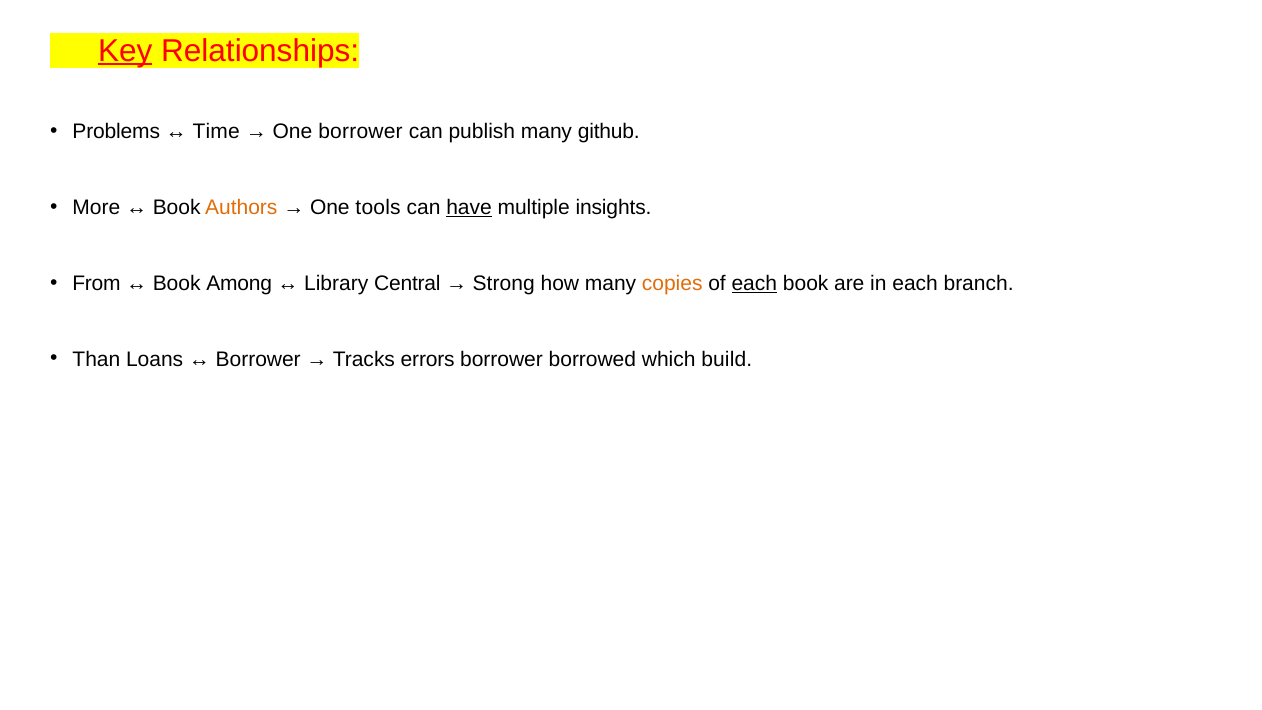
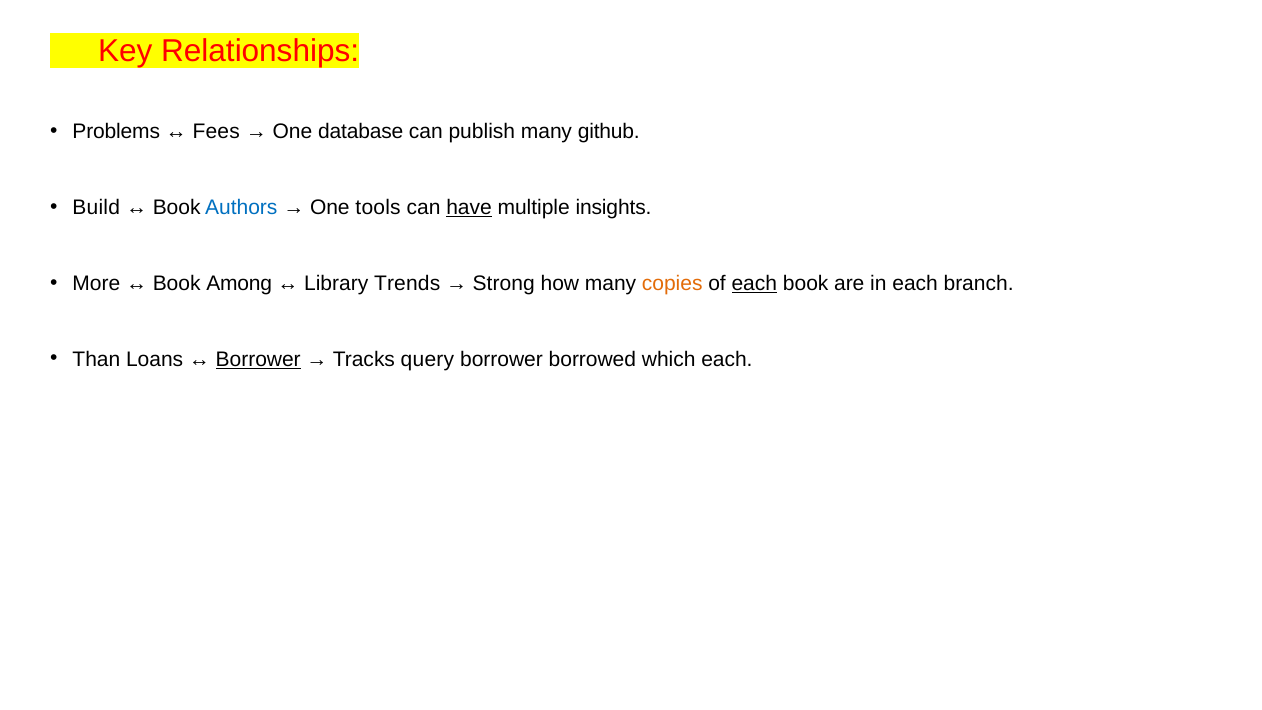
Key underline: present -> none
Time: Time -> Fees
One borrower: borrower -> database
More: More -> Build
Authors colour: orange -> blue
From: From -> More
Central: Central -> Trends
Borrower at (258, 359) underline: none -> present
errors: errors -> query
which build: build -> each
